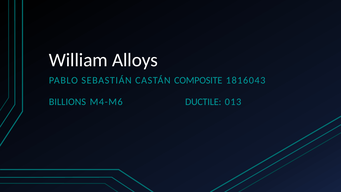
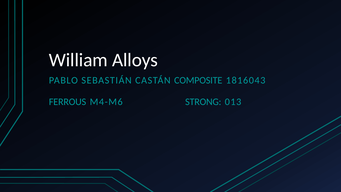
BILLIONS: BILLIONS -> FERROUS
DUCTILE: DUCTILE -> STRONG
